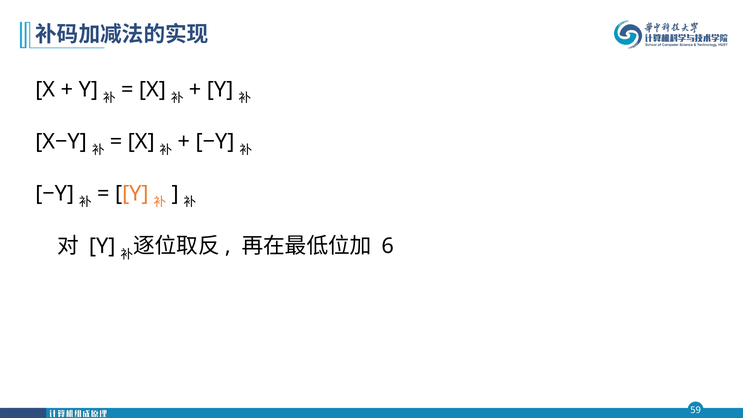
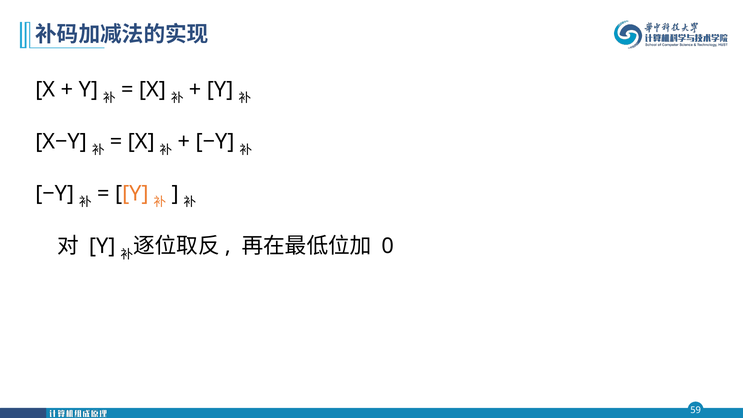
6: 6 -> 0
